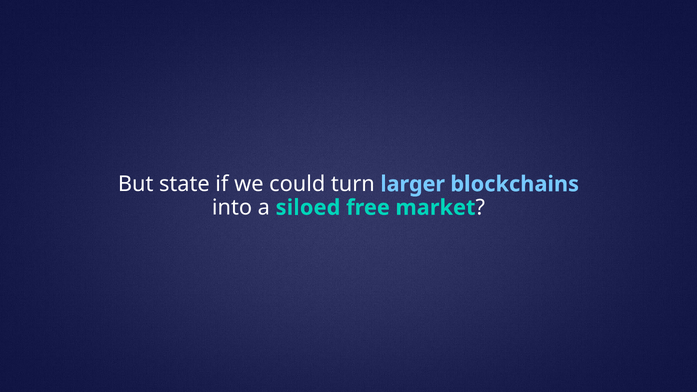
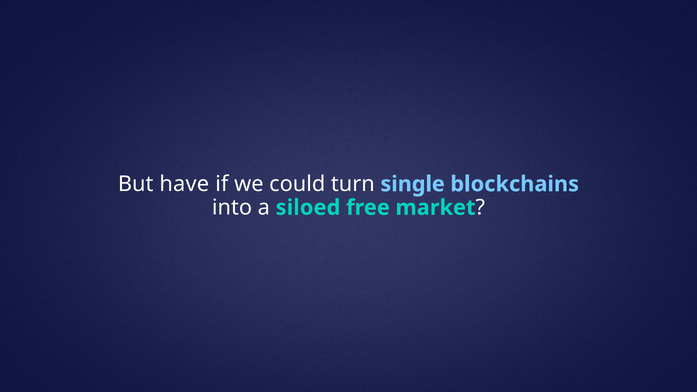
state: state -> have
larger: larger -> single
